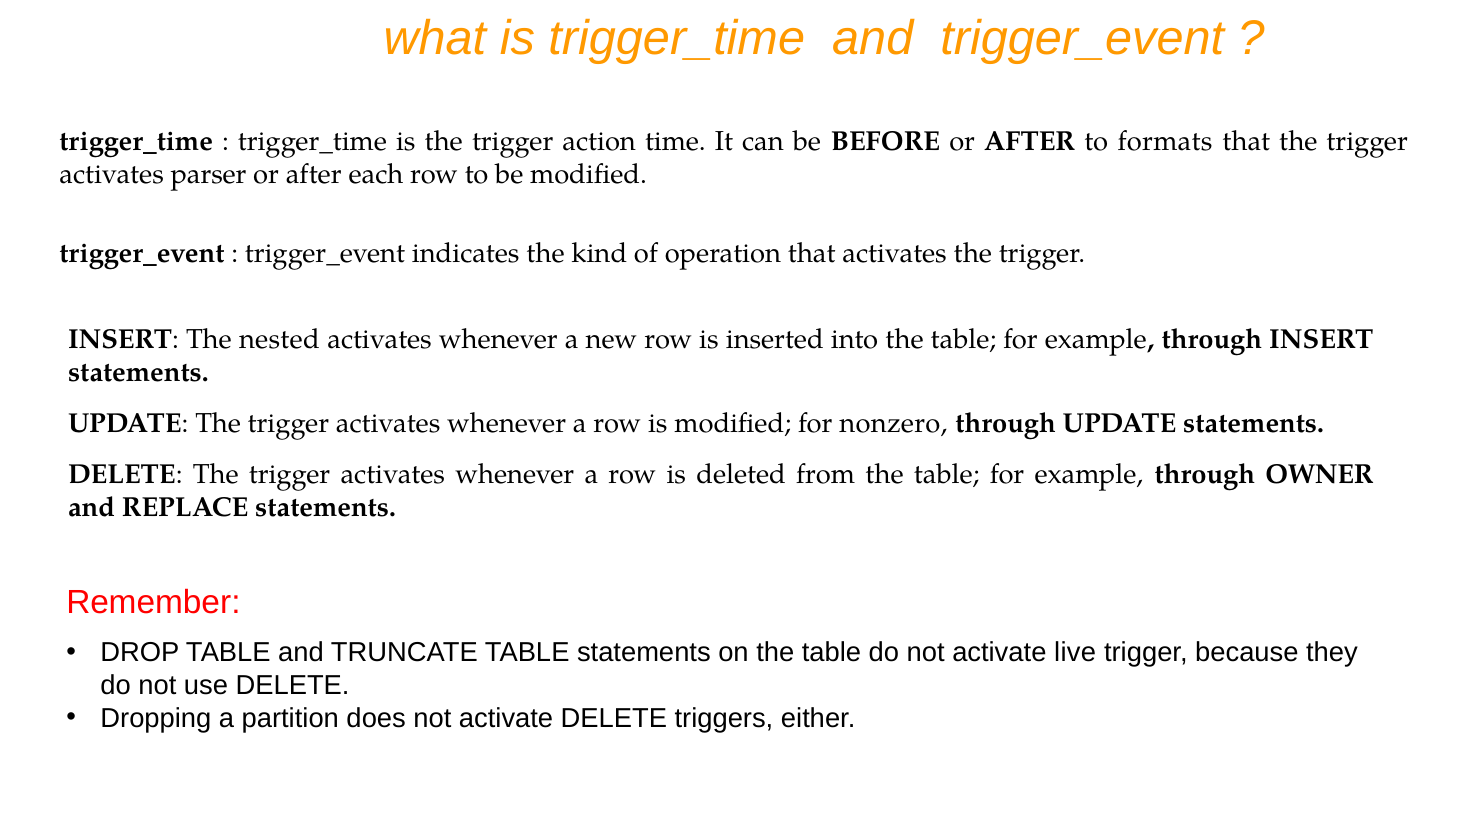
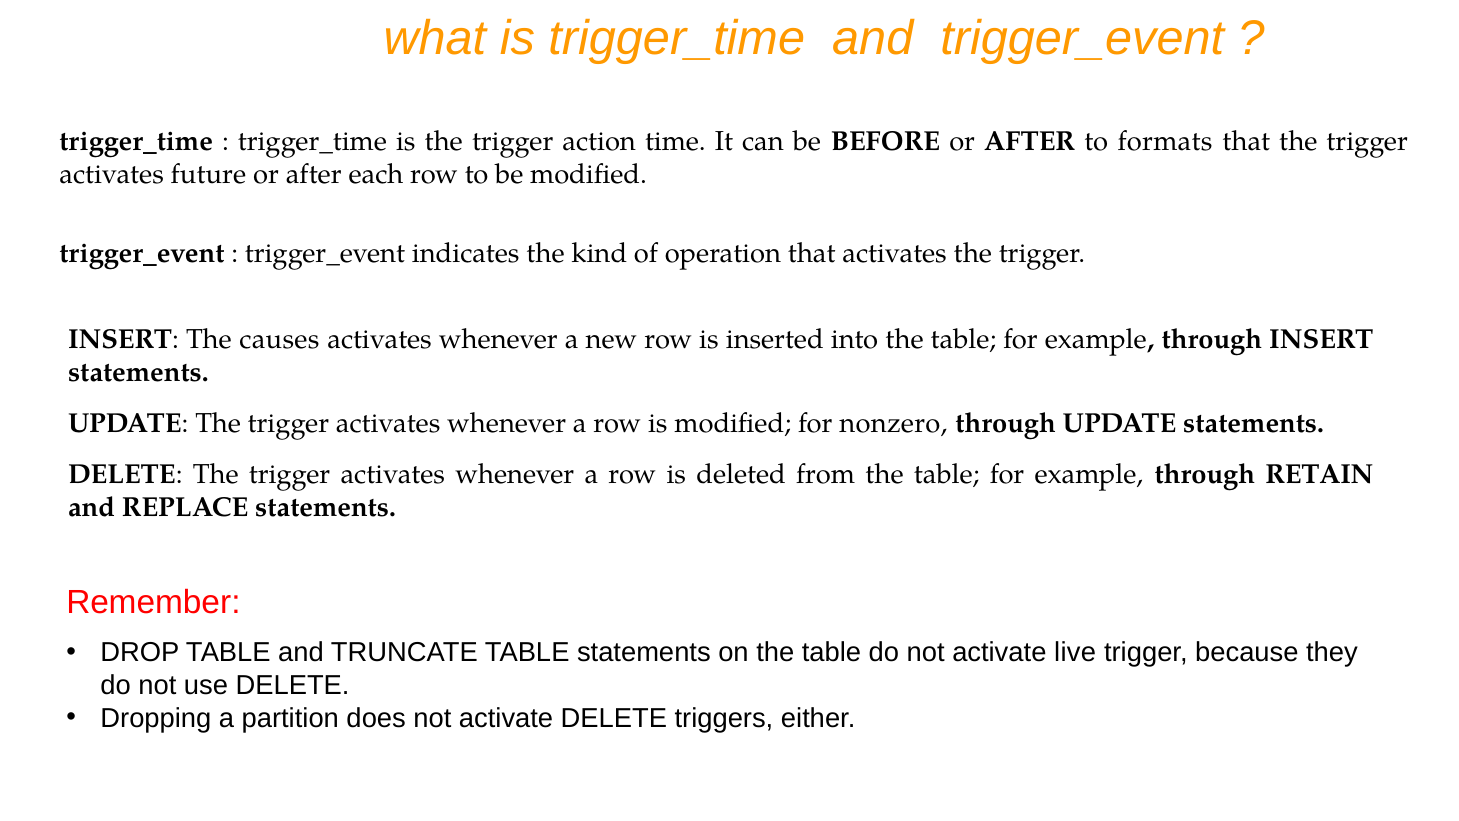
parser: parser -> future
nested: nested -> causes
OWNER: OWNER -> RETAIN
